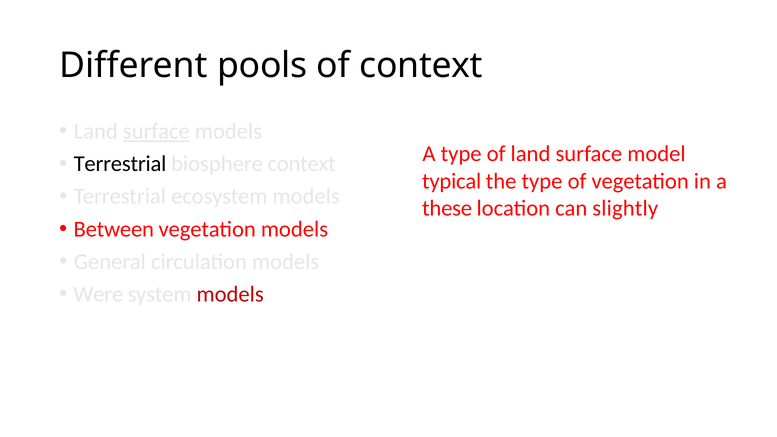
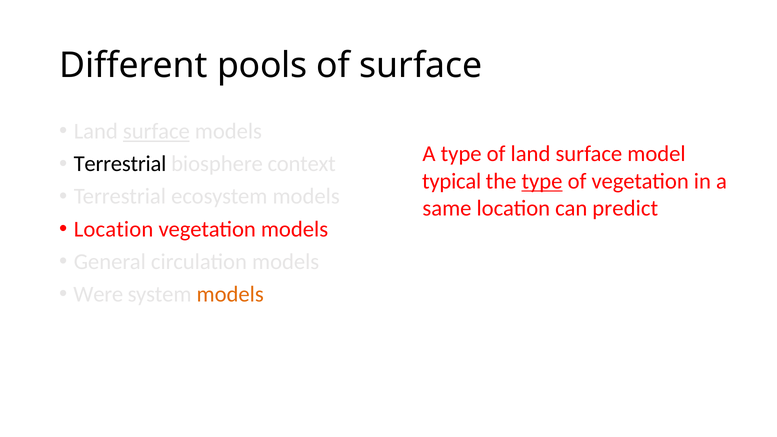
of context: context -> surface
type at (542, 181) underline: none -> present
these: these -> same
slightly: slightly -> predict
Between at (114, 229): Between -> Location
models at (230, 294) colour: red -> orange
